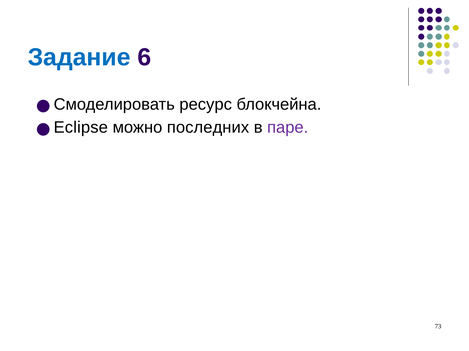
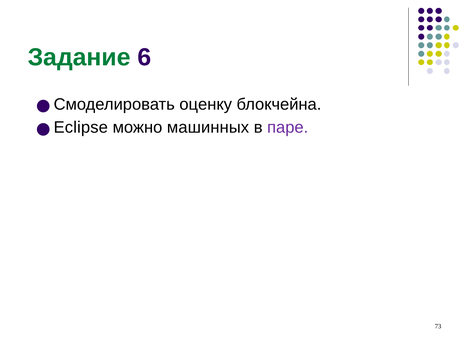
Задание colour: blue -> green
ресурс: ресурс -> оценку
последних: последних -> машинных
